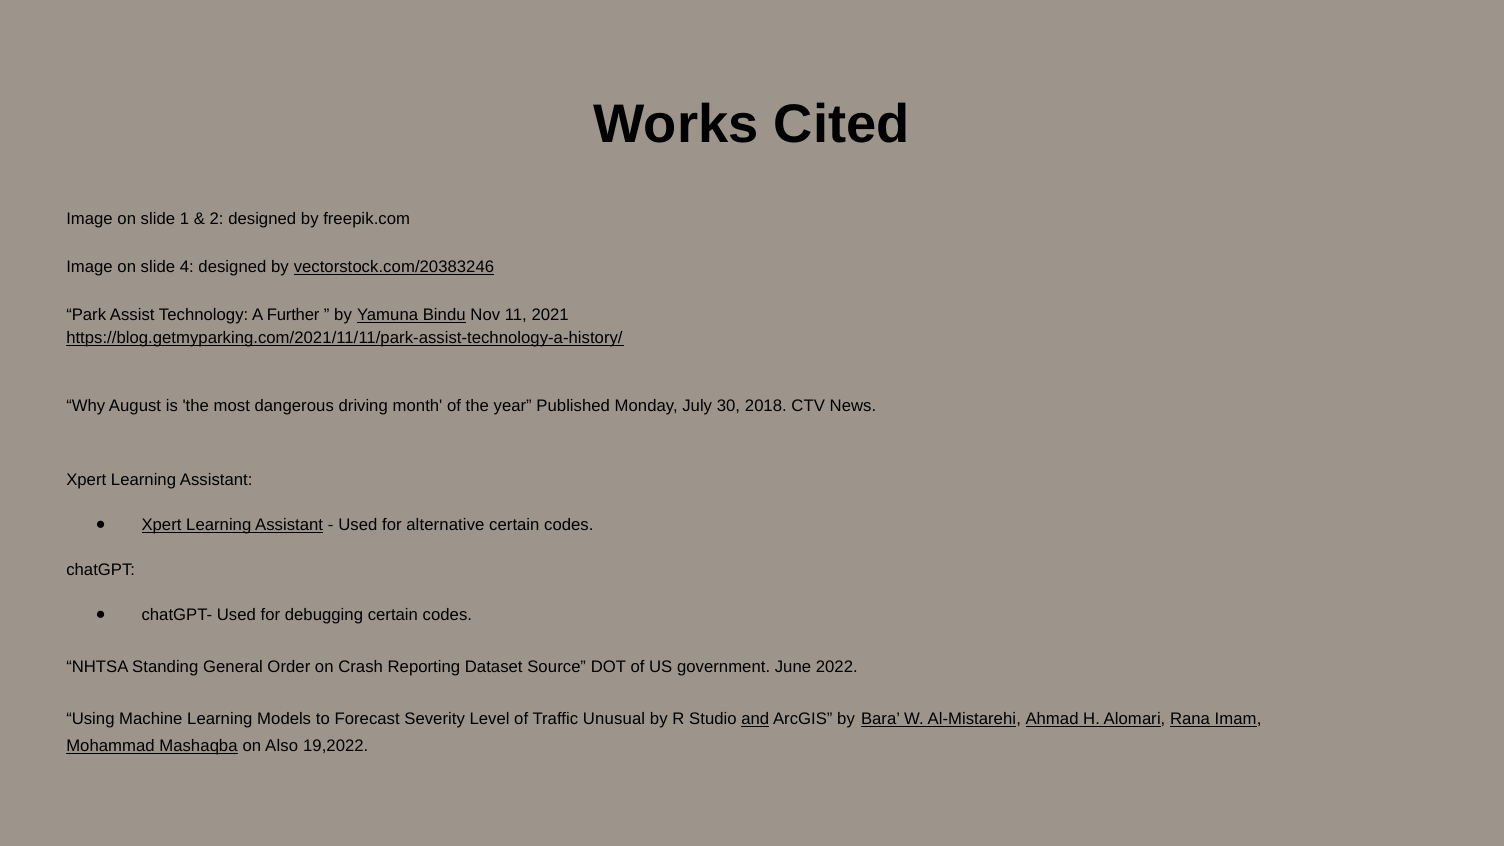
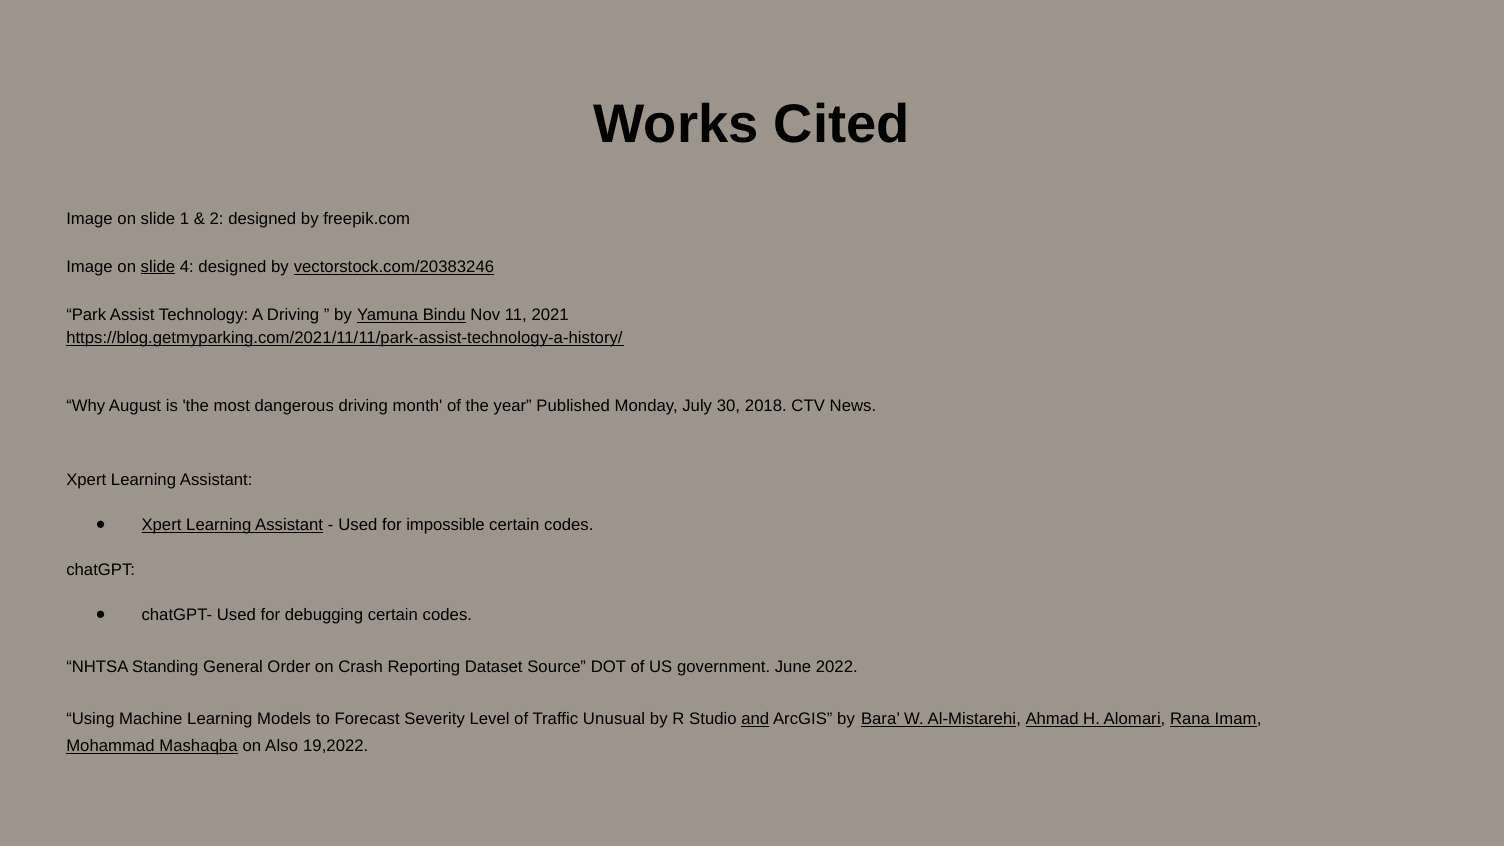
slide at (158, 267) underline: none -> present
A Further: Further -> Driving
alternative: alternative -> impossible
